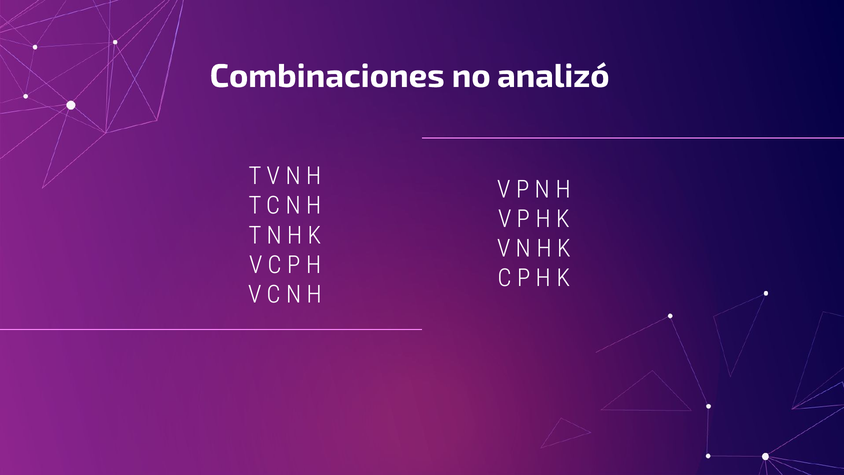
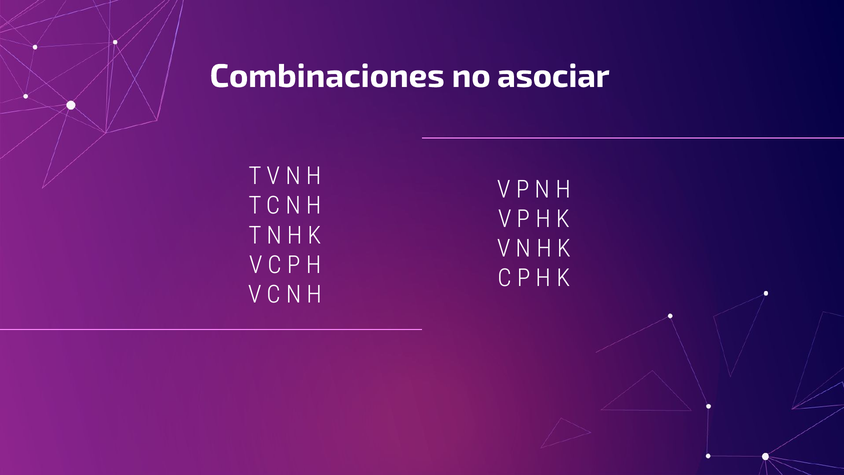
analizó: analizó -> asociar
